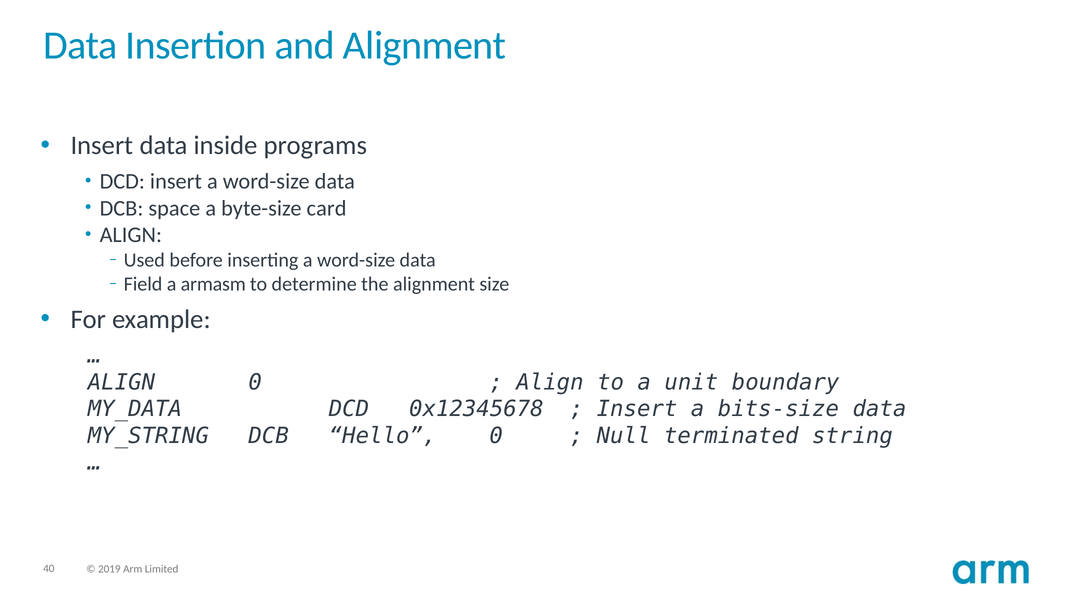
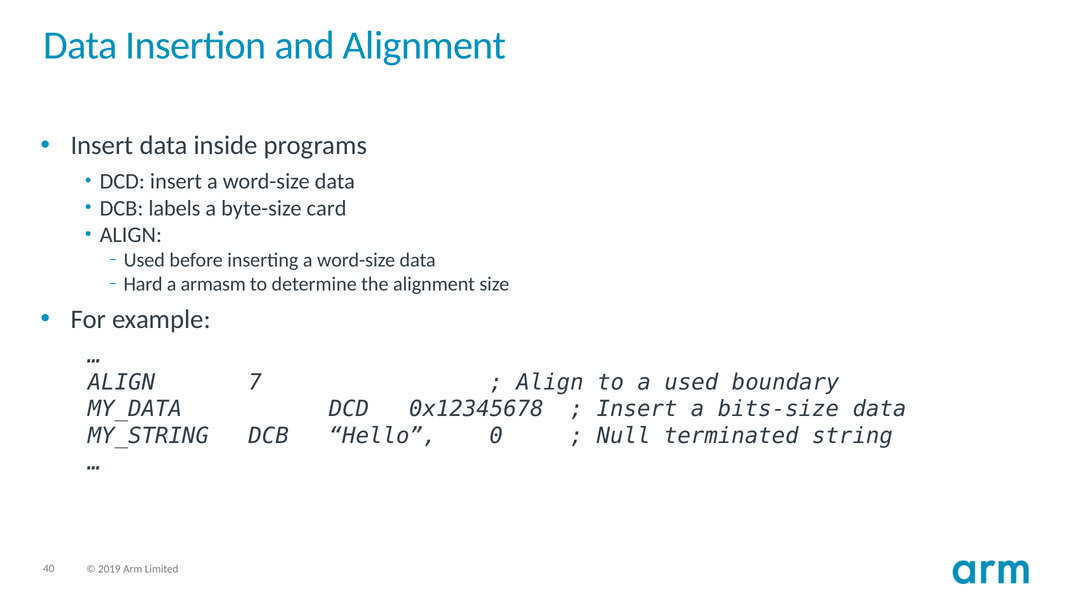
space: space -> labels
Field: Field -> Hard
ALIGN 0: 0 -> 7
a unit: unit -> used
